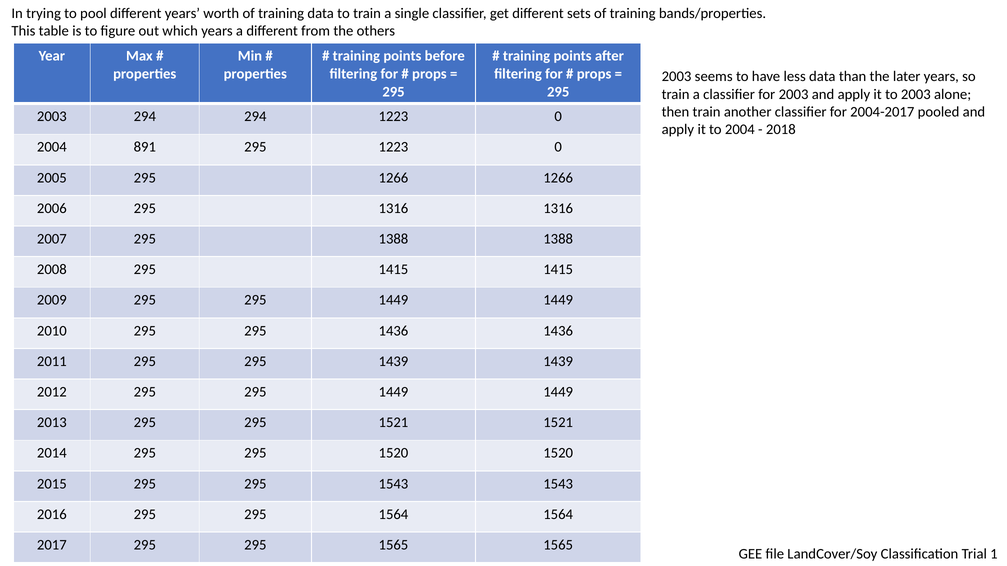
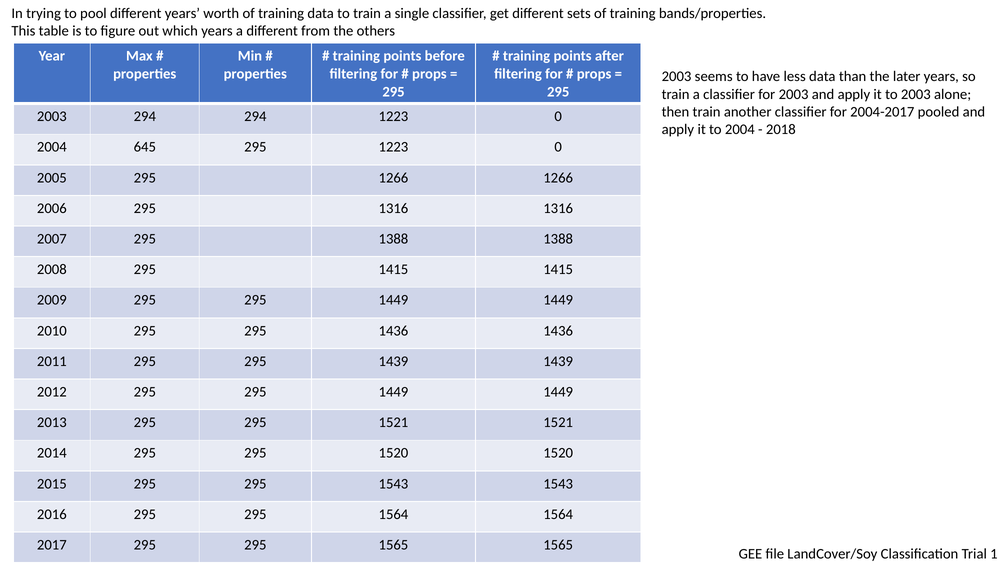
891: 891 -> 645
